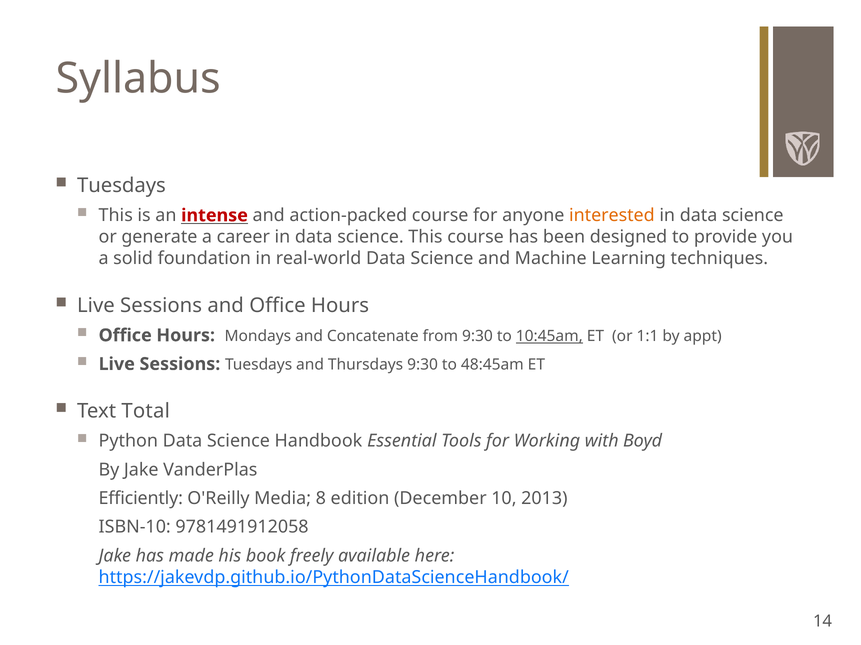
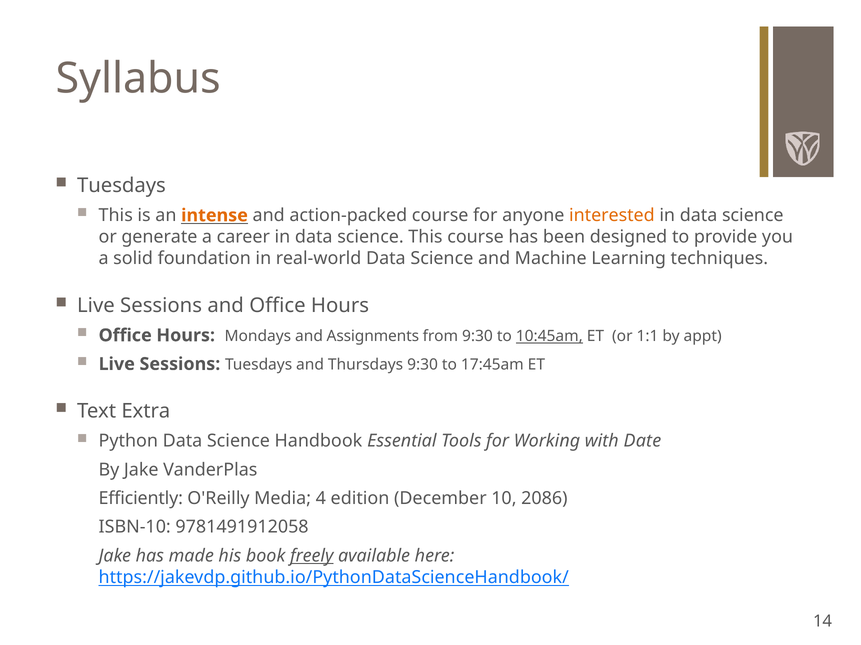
intense colour: red -> orange
Concatenate: Concatenate -> Assignments
48:45am: 48:45am -> 17:45am
Total: Total -> Extra
Boyd: Boyd -> Date
8: 8 -> 4
2013: 2013 -> 2086
freely underline: none -> present
